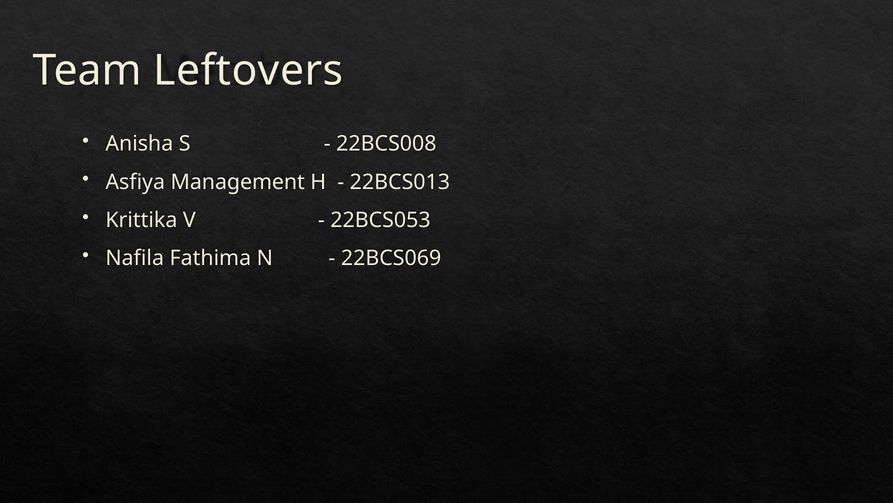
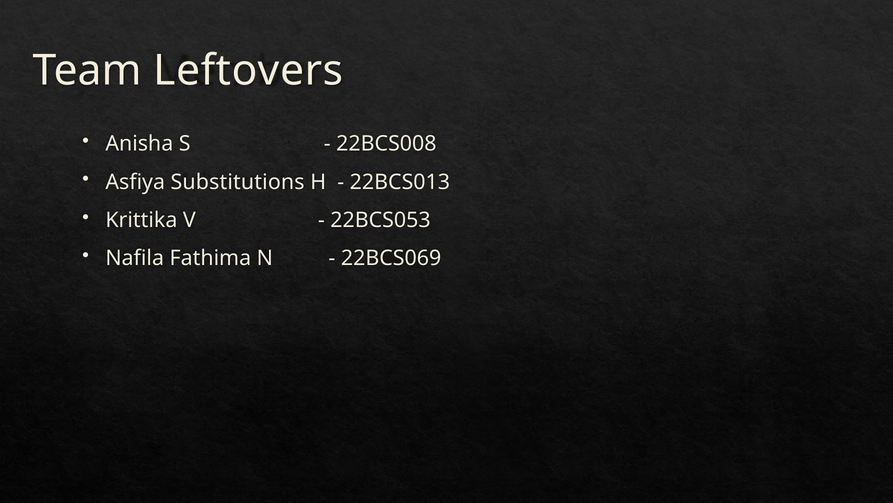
Management: Management -> Substitutions
